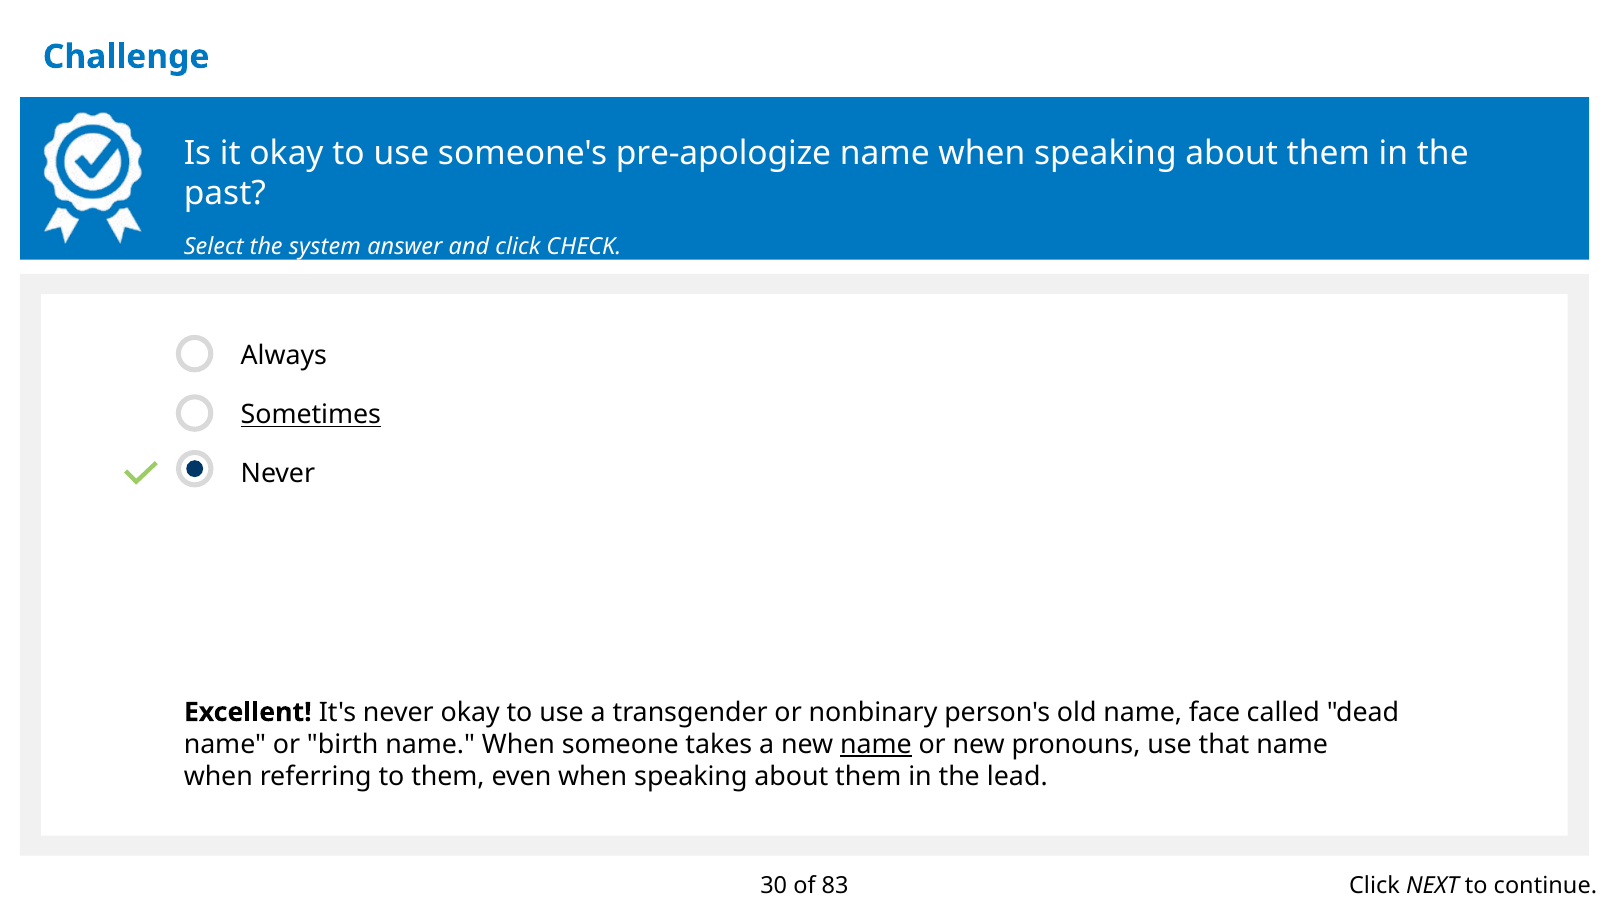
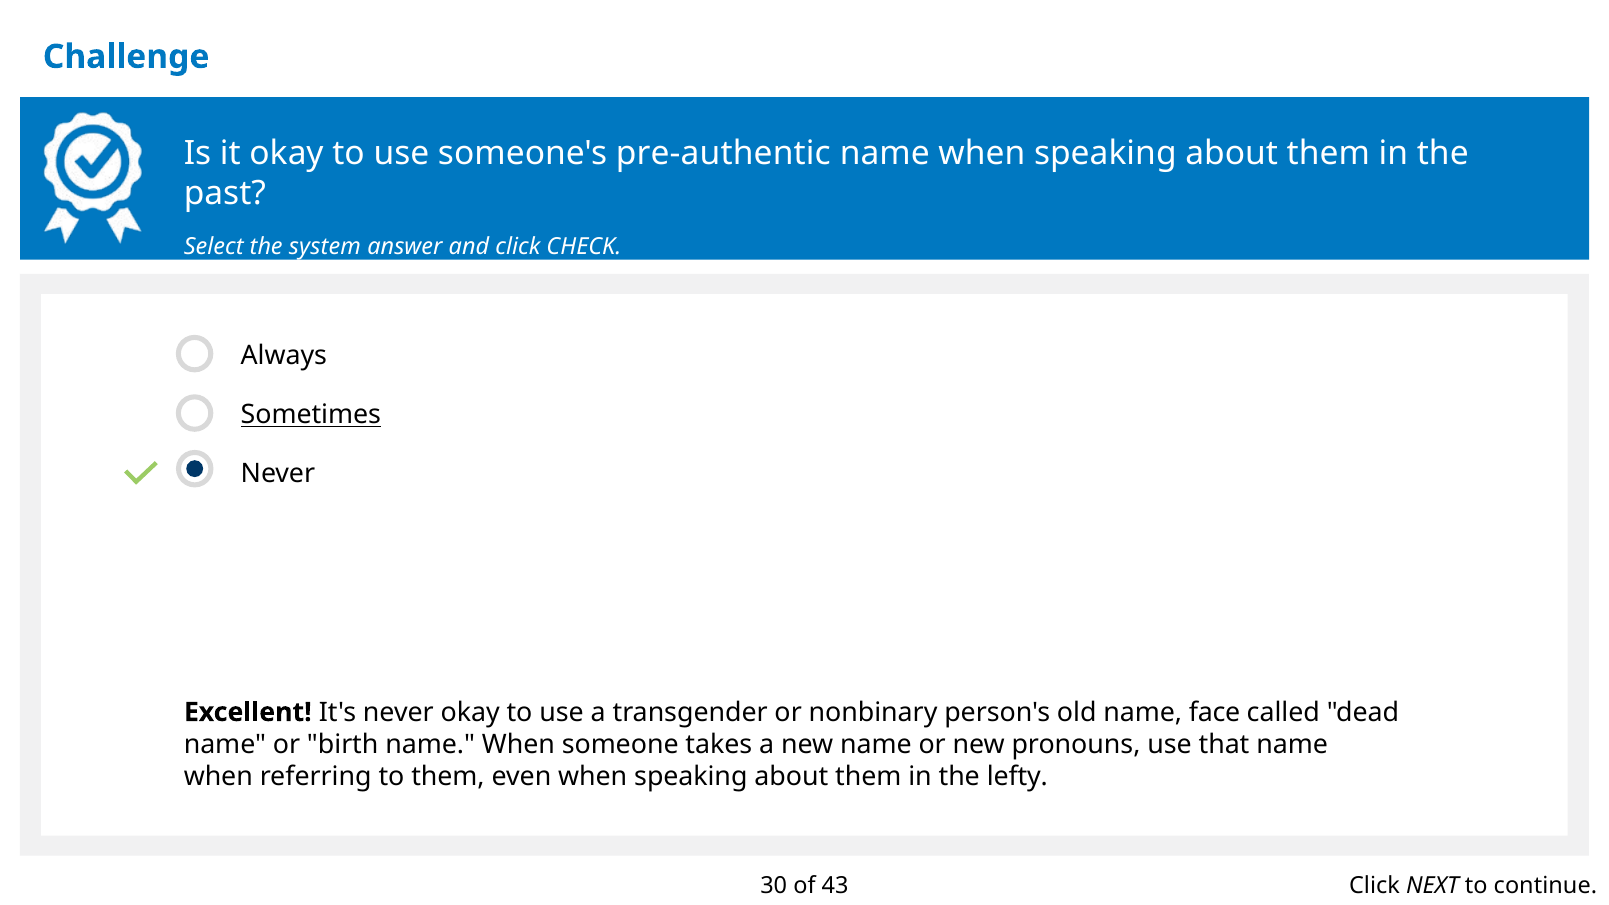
pre-apologize: pre-apologize -> pre-authentic
name at (876, 744) underline: present -> none
lead: lead -> lefty
83: 83 -> 43
